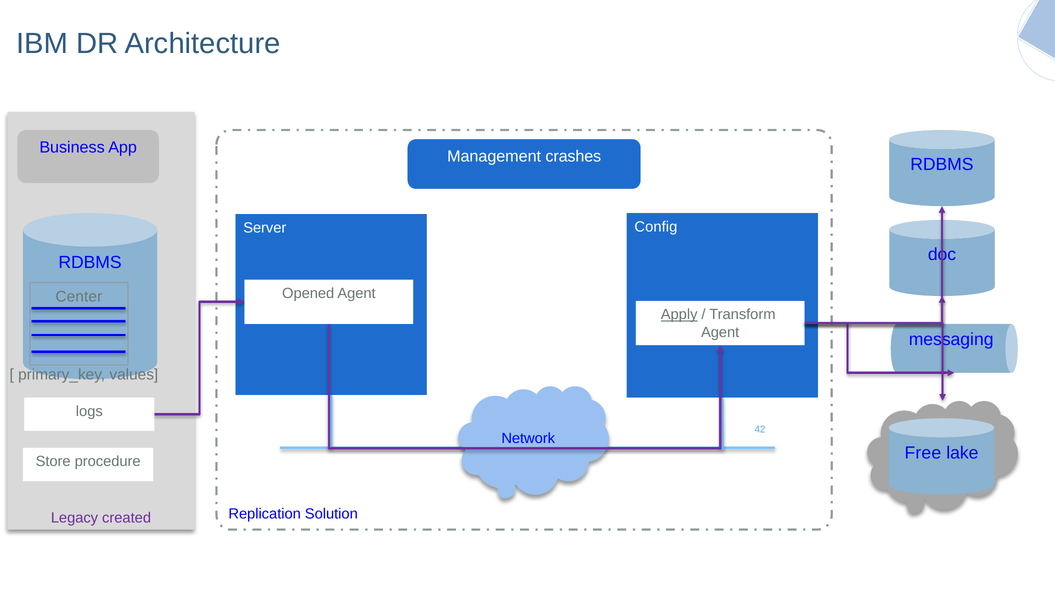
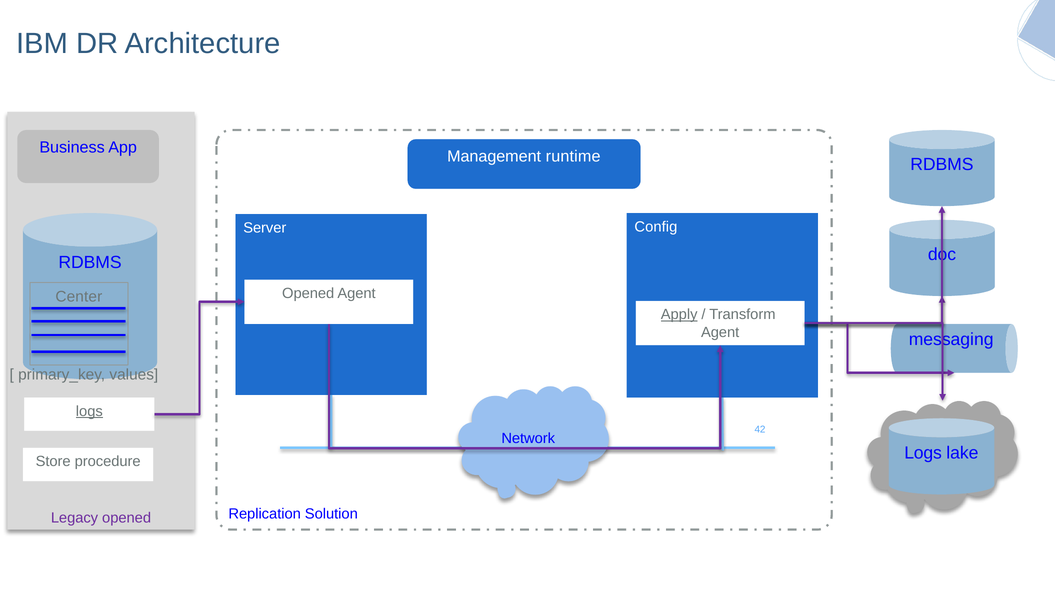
crashes: crashes -> runtime
logs at (89, 412) underline: none -> present
Free at (923, 453): Free -> Logs
Legacy created: created -> opened
